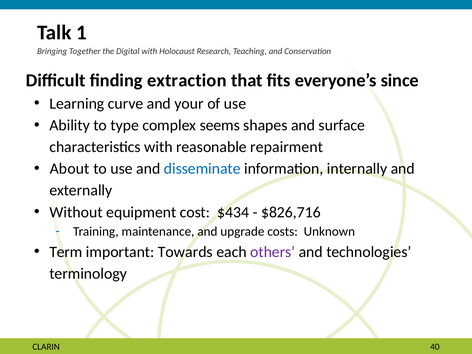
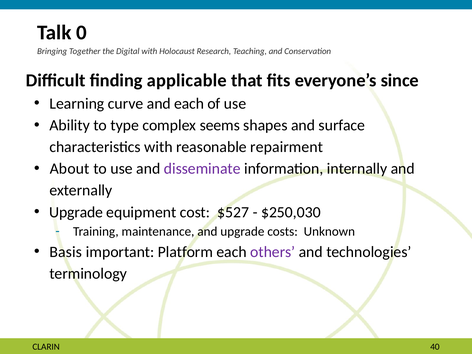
1: 1 -> 0
extraction: extraction -> applicable
and your: your -> each
disseminate colour: blue -> purple
Without at (76, 212): Without -> Upgrade
$434: $434 -> $527
$826,716: $826,716 -> $250,030
Term: Term -> Basis
Towards: Towards -> Platform
